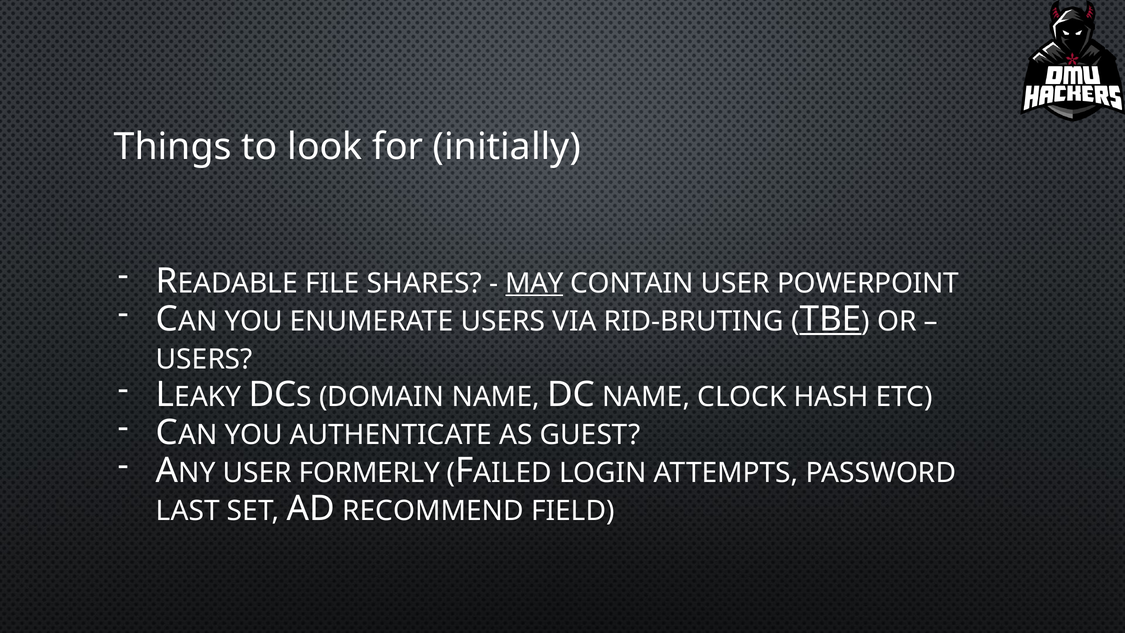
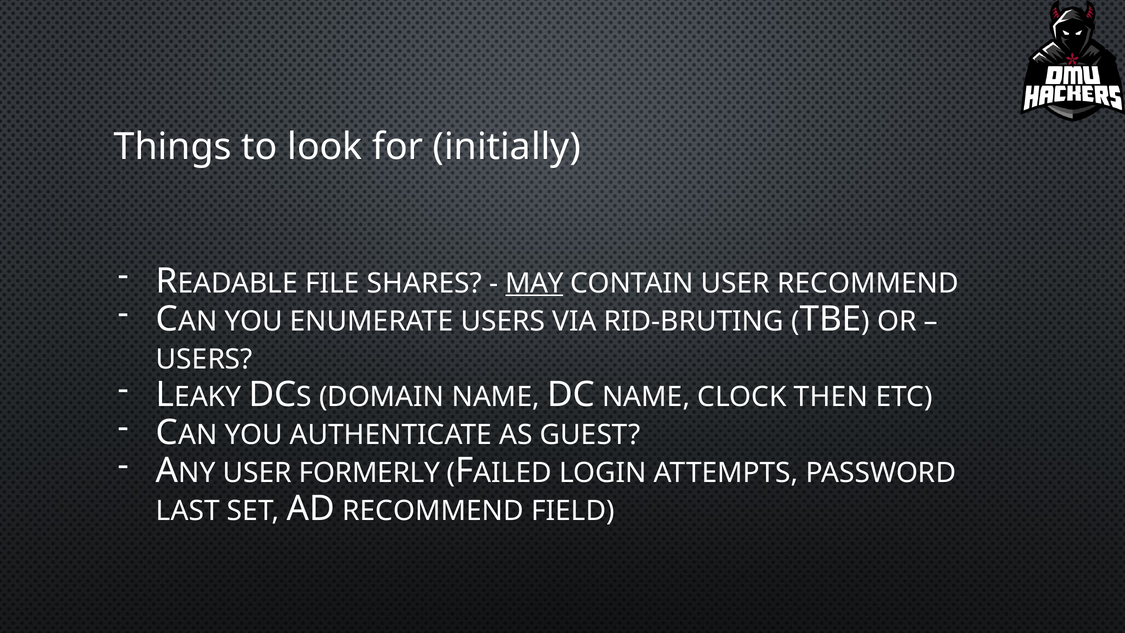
USER POWERPOINT: POWERPOINT -> RECOMMEND
TBE underline: present -> none
HASH: HASH -> THEN
